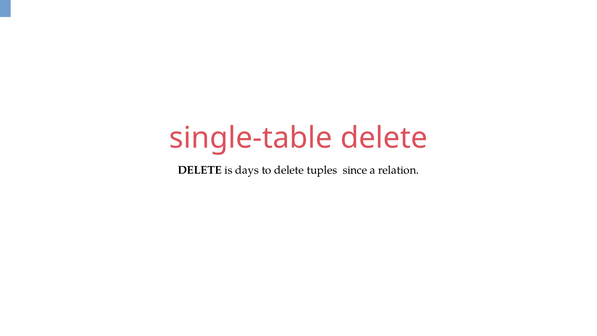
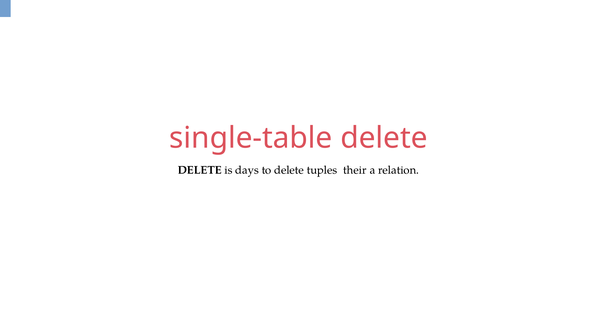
since: since -> their
